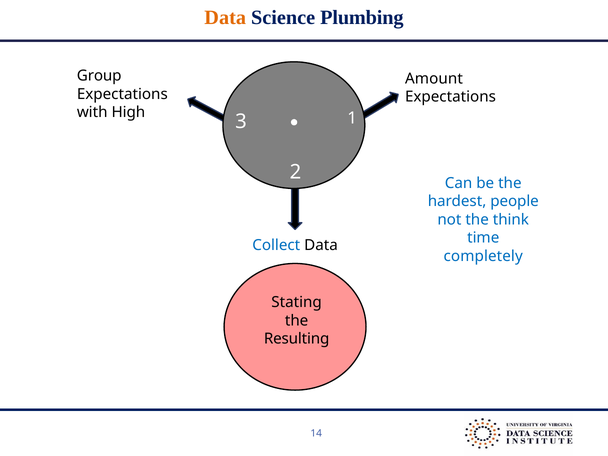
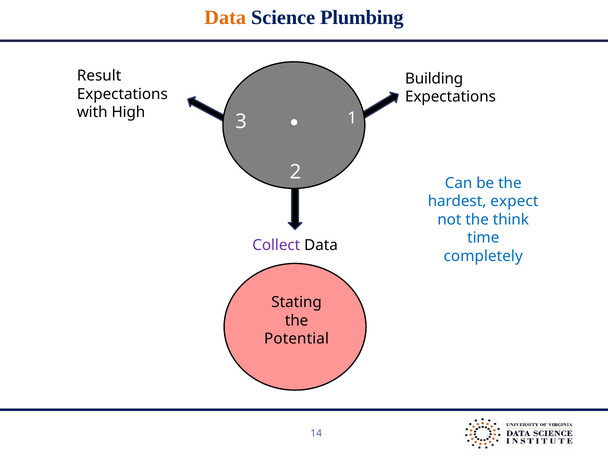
Group: Group -> Result
Amount: Amount -> Building
people: people -> expect
Collect colour: blue -> purple
Resulting: Resulting -> Potential
